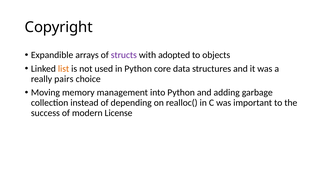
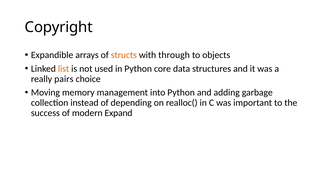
structs colour: purple -> orange
adopted: adopted -> through
License: License -> Expand
